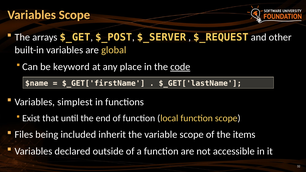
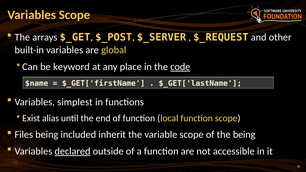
that: that -> alias
the items: items -> being
declared underline: none -> present
